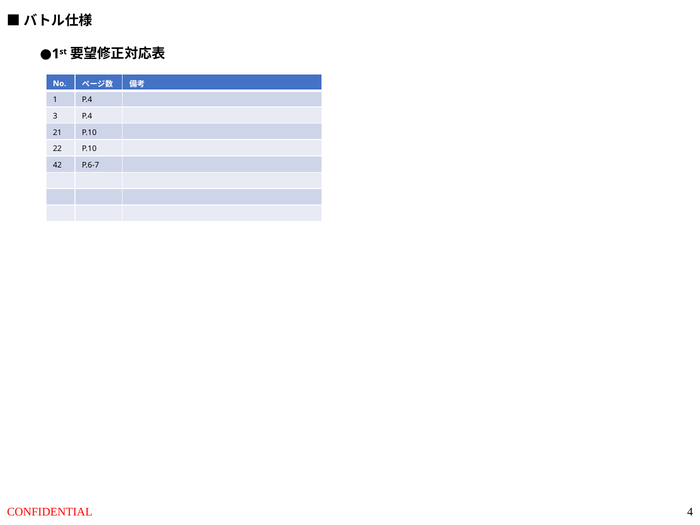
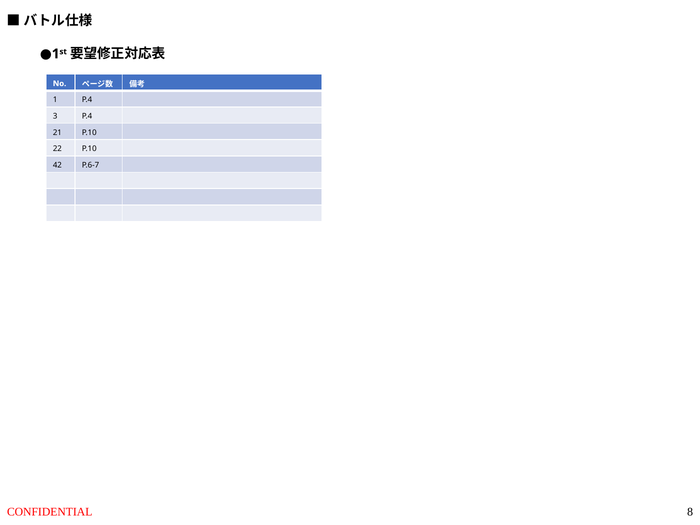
4: 4 -> 8
